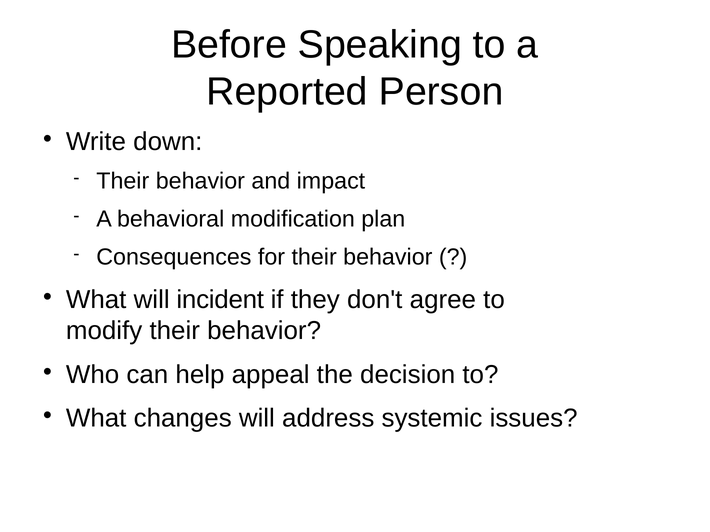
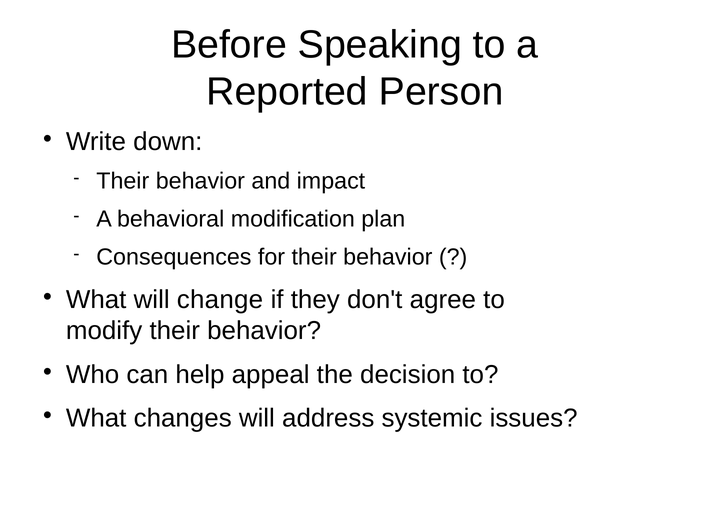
incident: incident -> change
